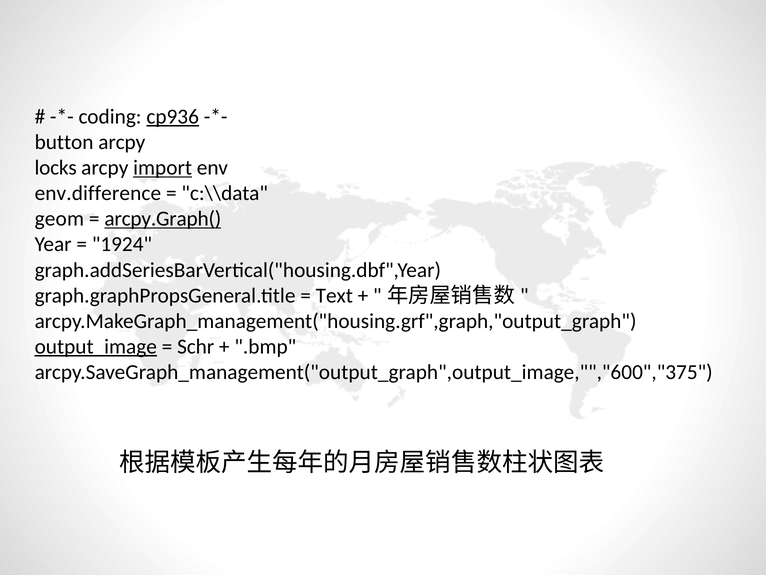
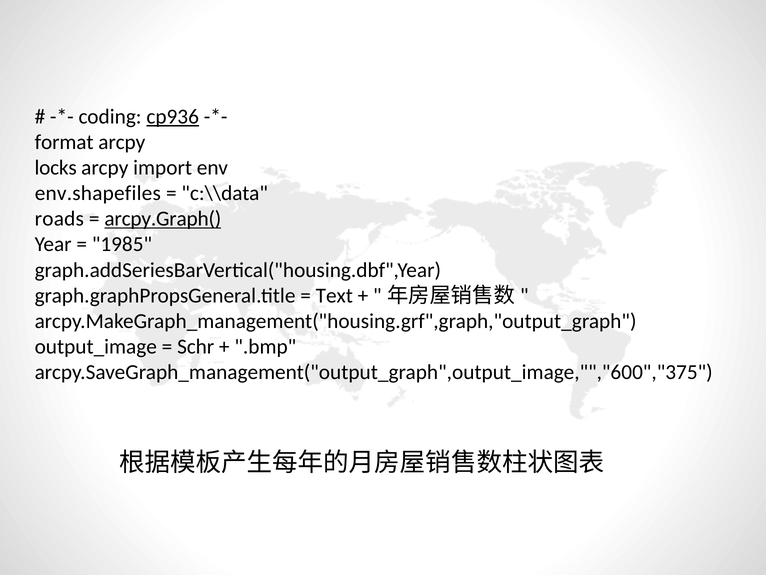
button: button -> format
import underline: present -> none
env.difference: env.difference -> env.shapefiles
geom: geom -> roads
1924: 1924 -> 1985
output_image underline: present -> none
